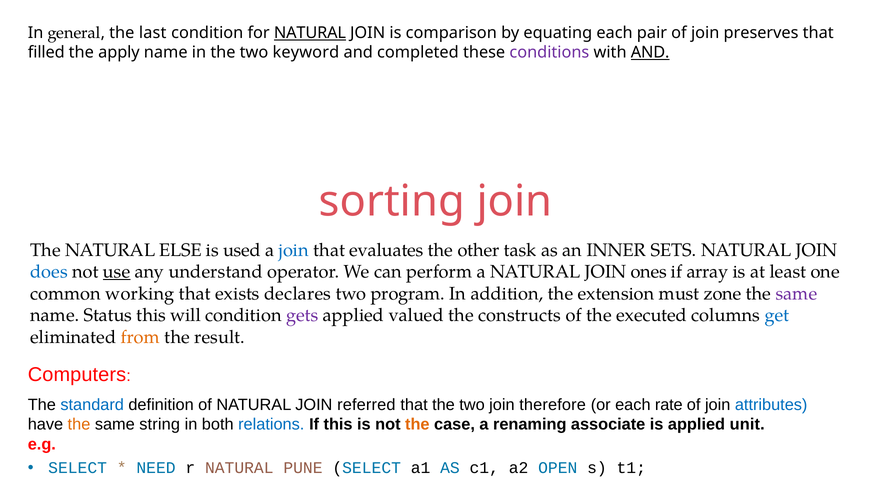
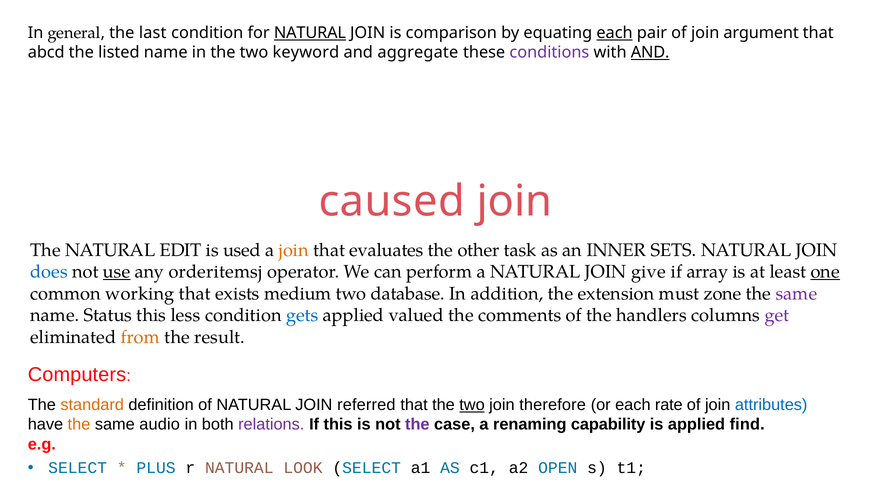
each at (615, 33) underline: none -> present
preserves: preserves -> argument
filled: filled -> abcd
apply: apply -> listed
completed: completed -> aggregate
sorting: sorting -> caused
ELSE: ELSE -> EDIT
join at (294, 250) colour: blue -> orange
understand: understand -> orderitemsj
ones: ones -> give
one underline: none -> present
declares: declares -> medium
program: program -> database
will: will -> less
gets colour: purple -> blue
constructs: constructs -> comments
executed: executed -> handlers
get colour: blue -> purple
standard colour: blue -> orange
two at (472, 405) underline: none -> present
string: string -> audio
relations colour: blue -> purple
the at (417, 424) colour: orange -> purple
associate: associate -> capability
unit: unit -> find
NEED: NEED -> PLUS
PUNE: PUNE -> LOOK
